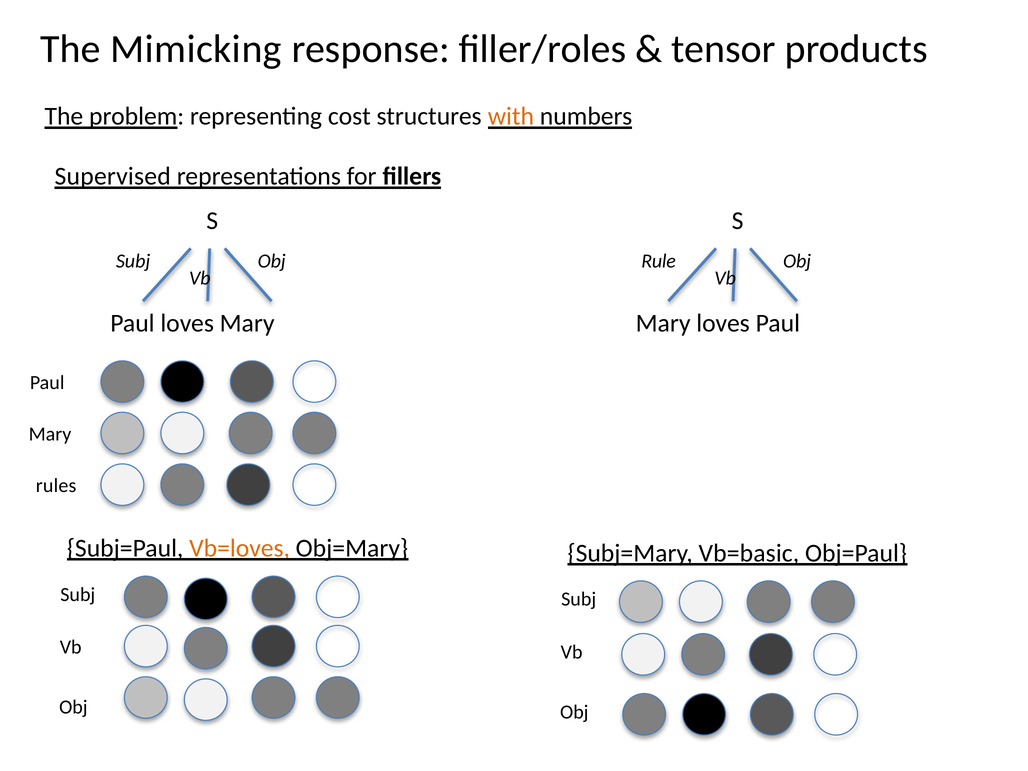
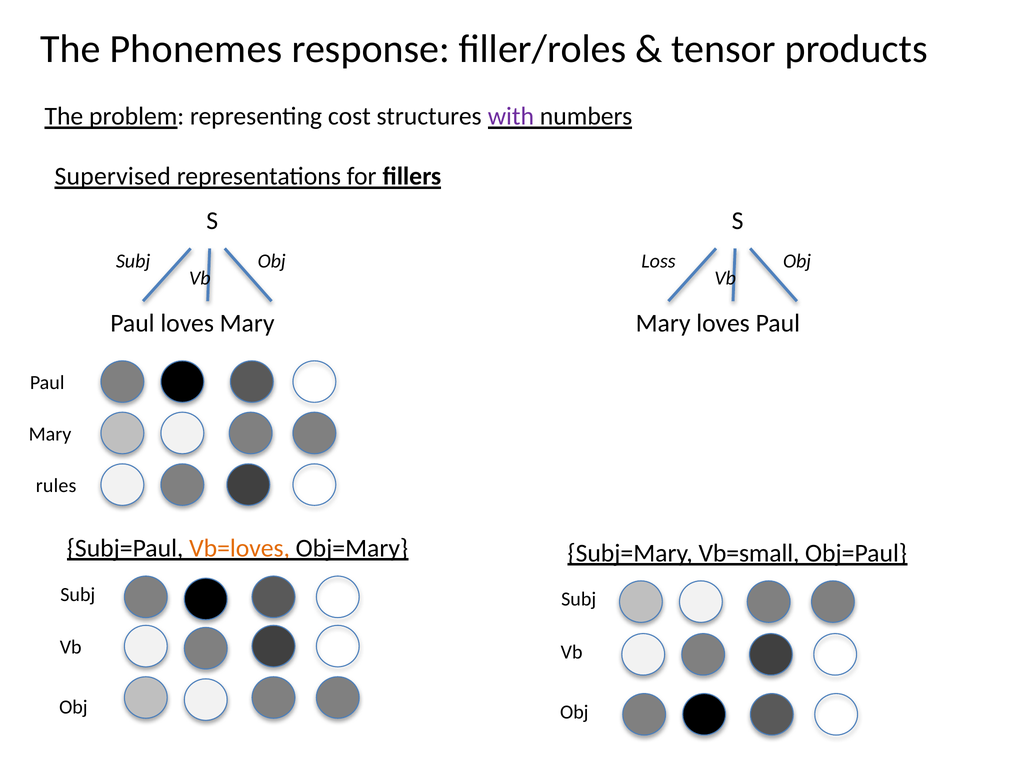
Mimicking: Mimicking -> Phonemes
with colour: orange -> purple
Rule: Rule -> Loss
Vb=basic: Vb=basic -> Vb=small
